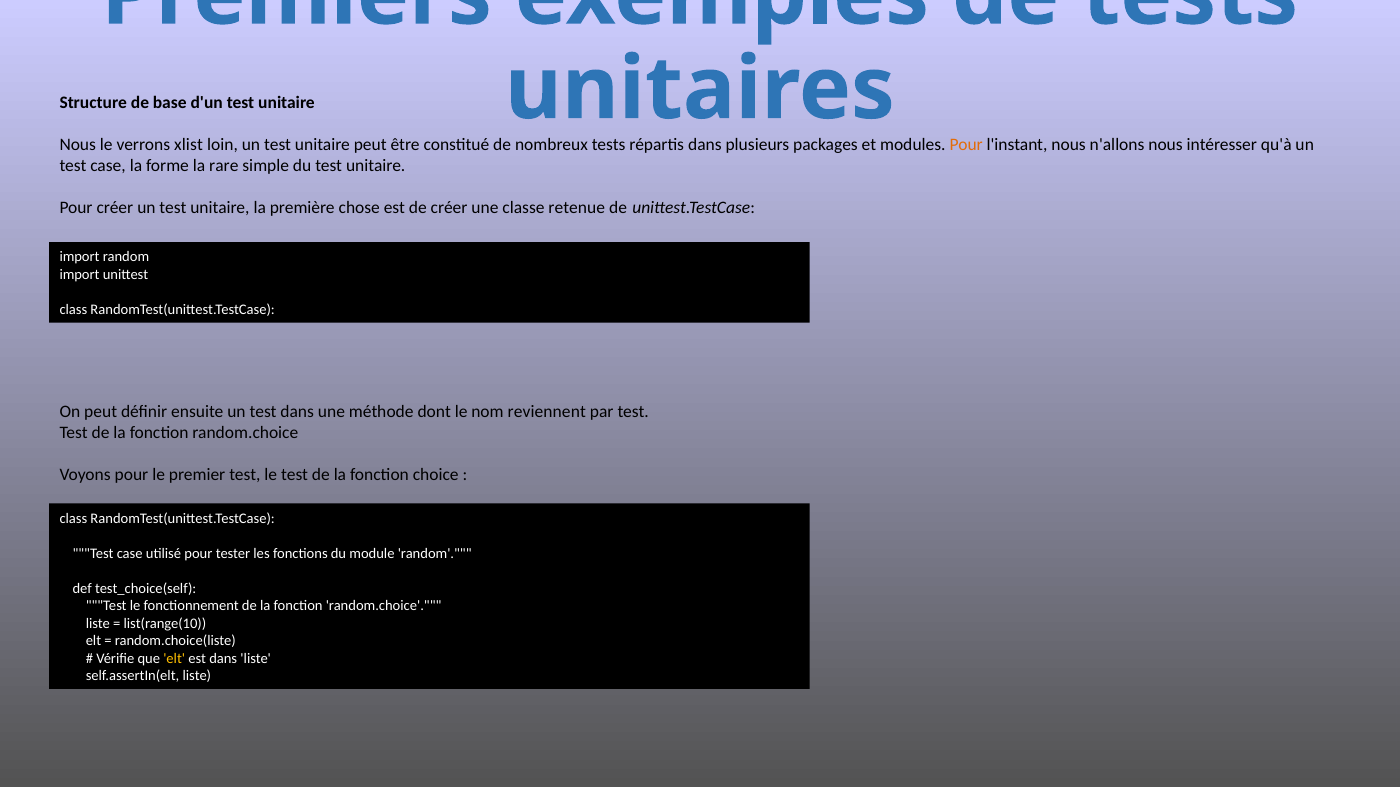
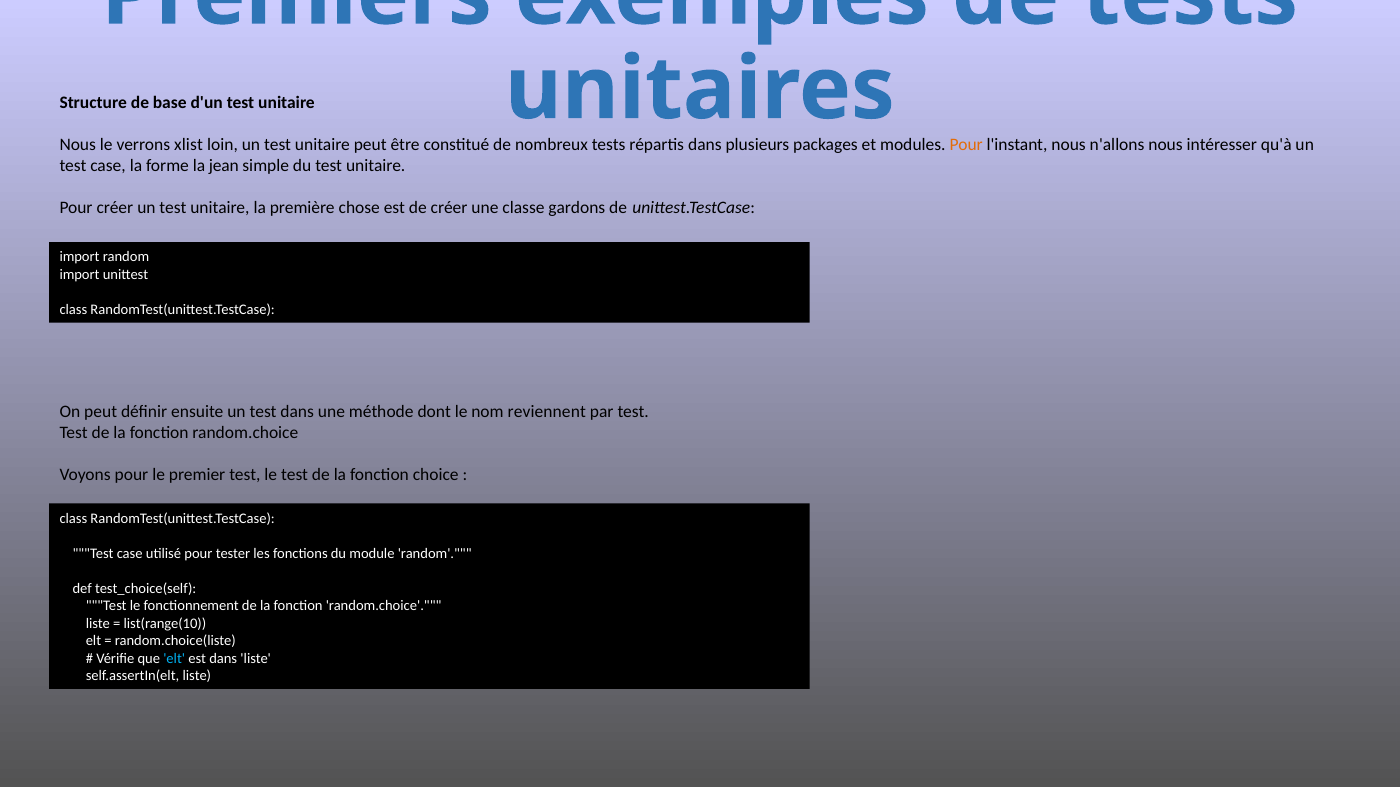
rare: rare -> jean
retenue: retenue -> gardons
elt at (174, 659) colour: yellow -> light blue
